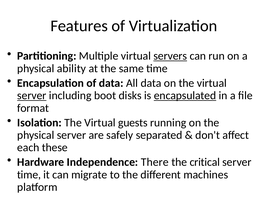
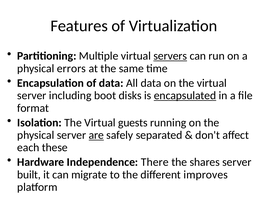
ability: ability -> errors
server at (32, 96) underline: present -> none
are underline: none -> present
critical: critical -> shares
time at (29, 175): time -> built
machines: machines -> improves
